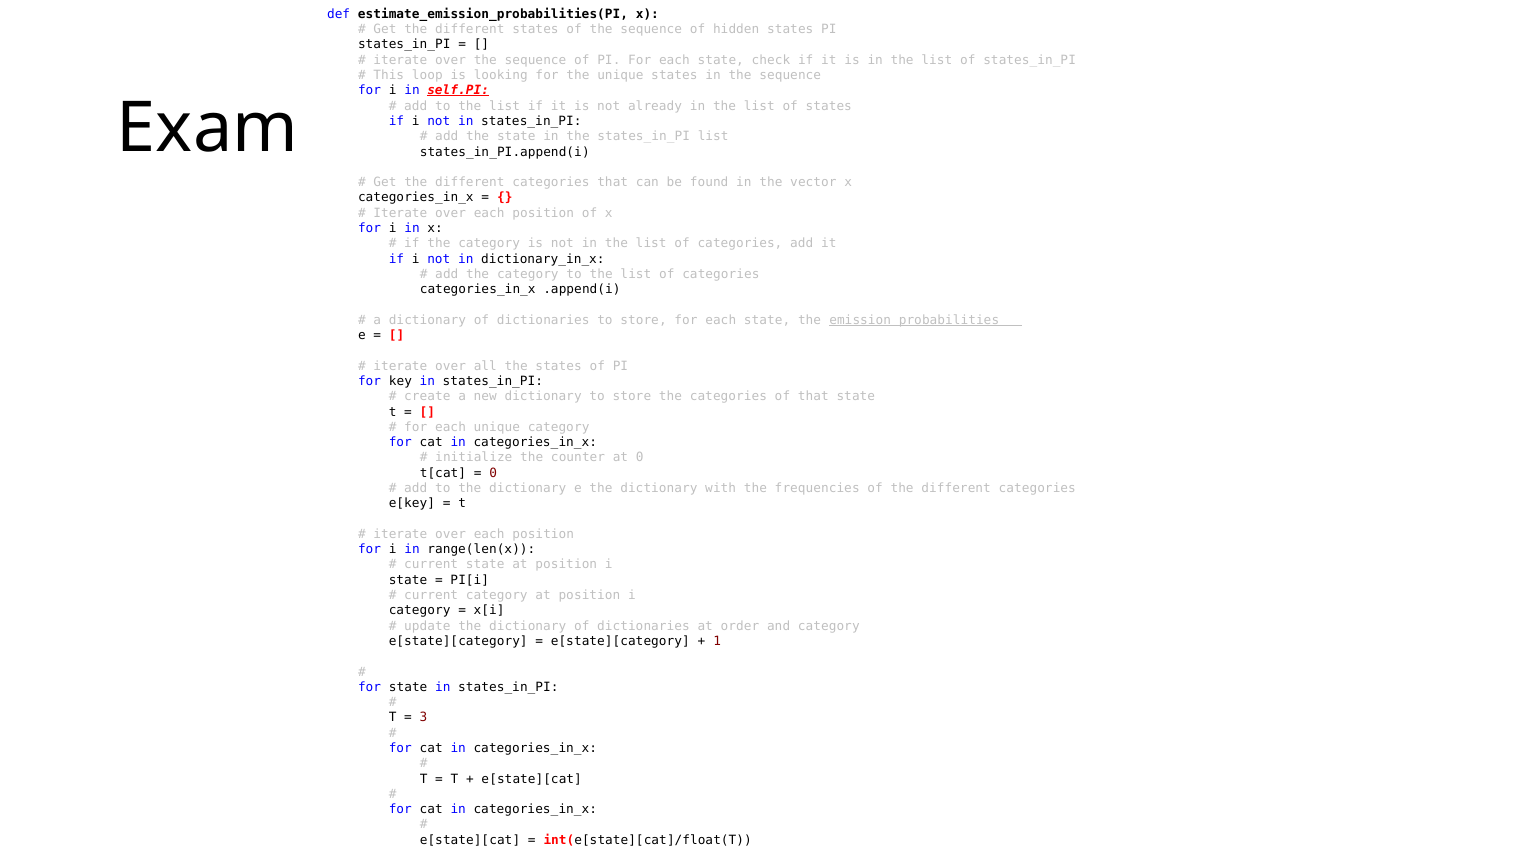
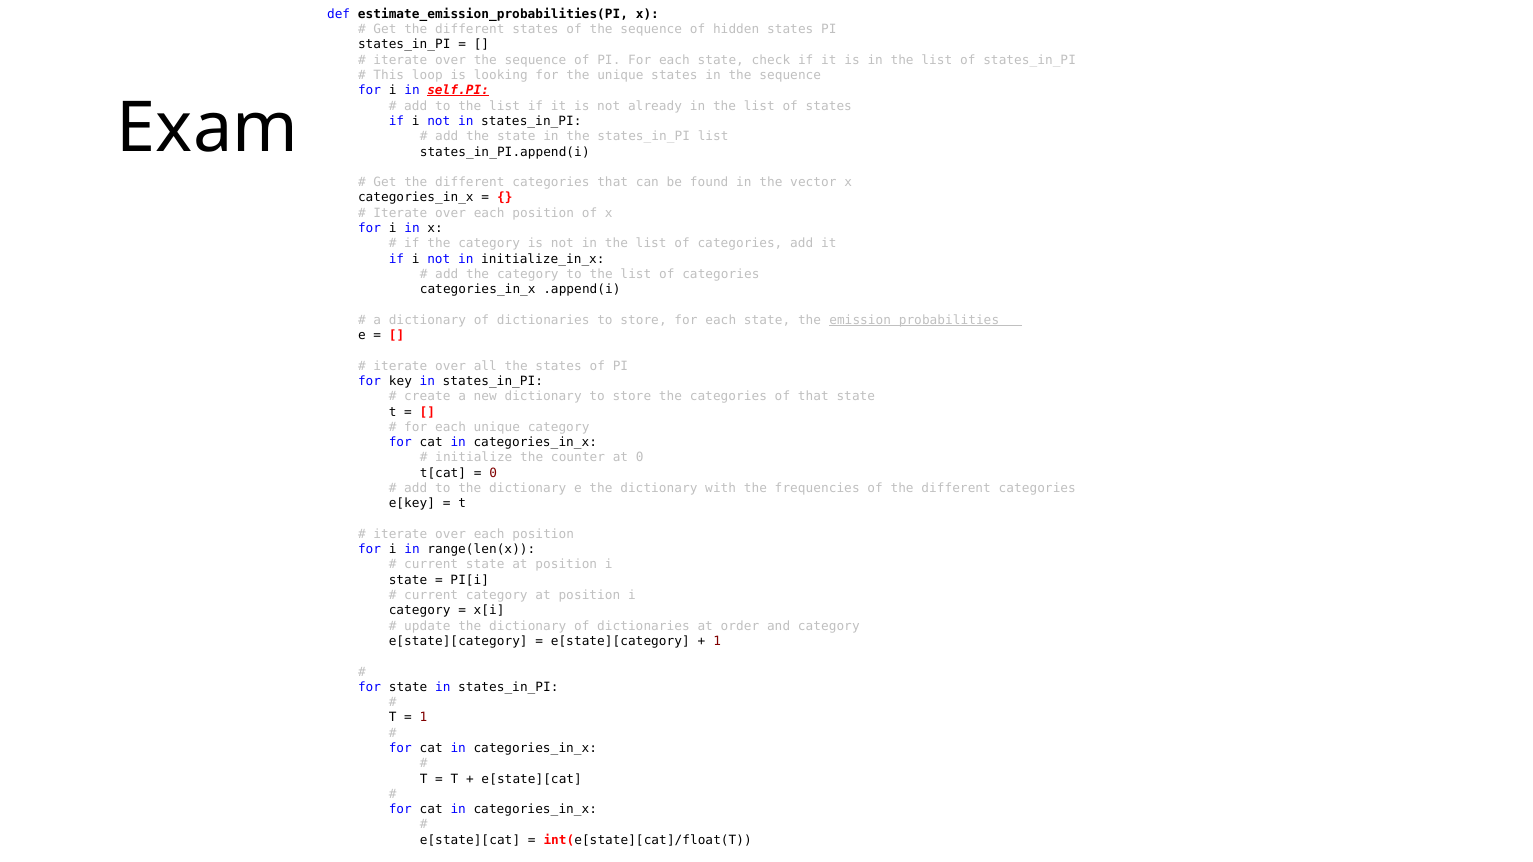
dictionary_in_x: dictionary_in_x -> initialize_in_x
3 at (424, 718): 3 -> 1
